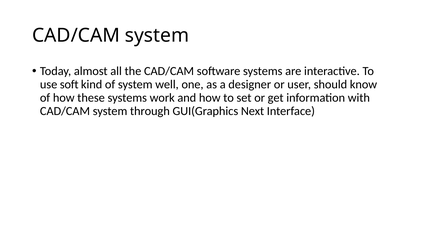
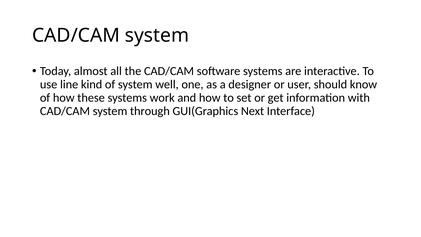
soft: soft -> line
